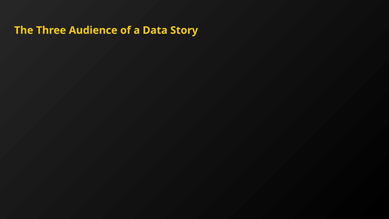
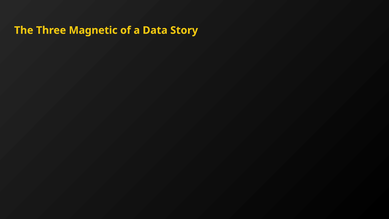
Audience: Audience -> Magnetic
